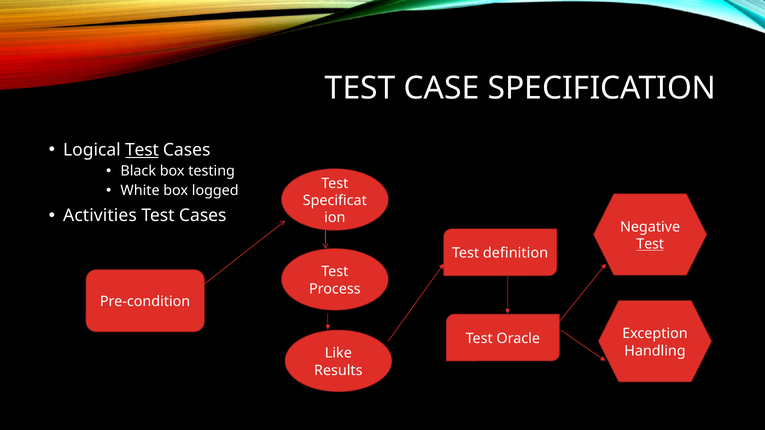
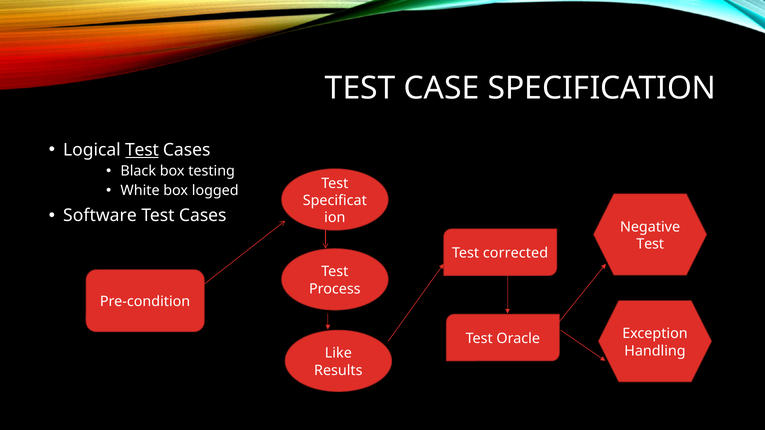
Activities: Activities -> Software
Test at (650, 244) underline: present -> none
definition: definition -> corrected
